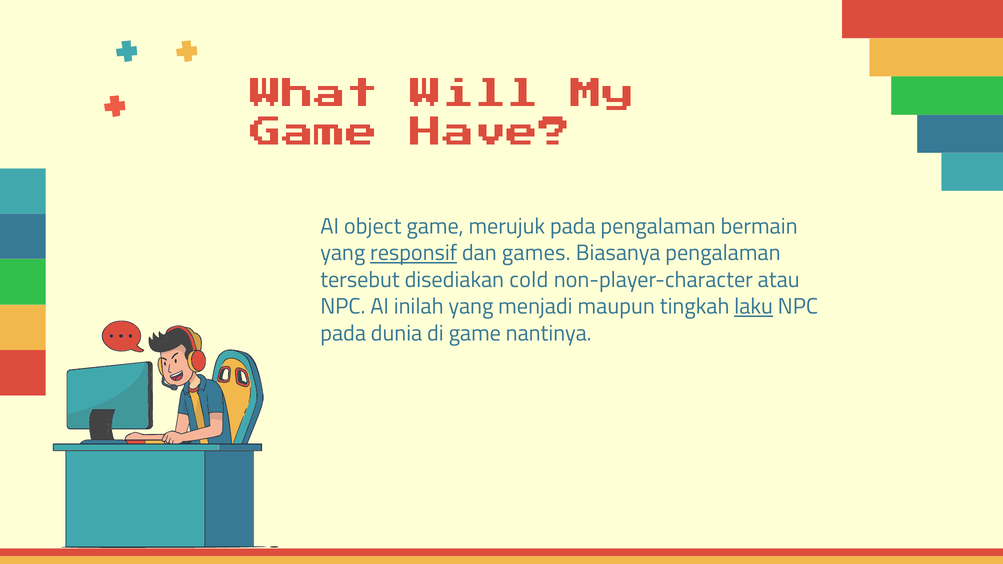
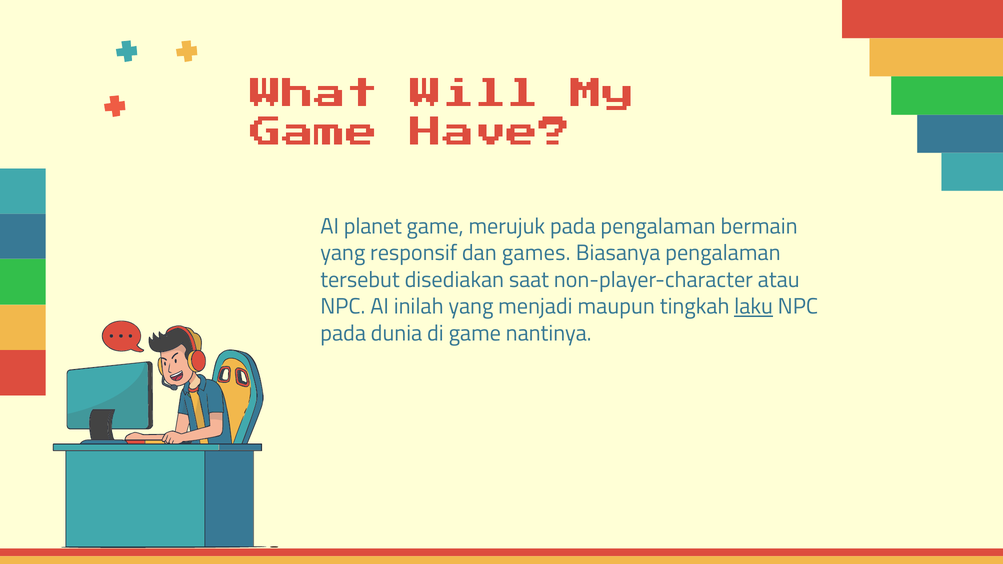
object: object -> planet
responsif underline: present -> none
cold: cold -> saat
